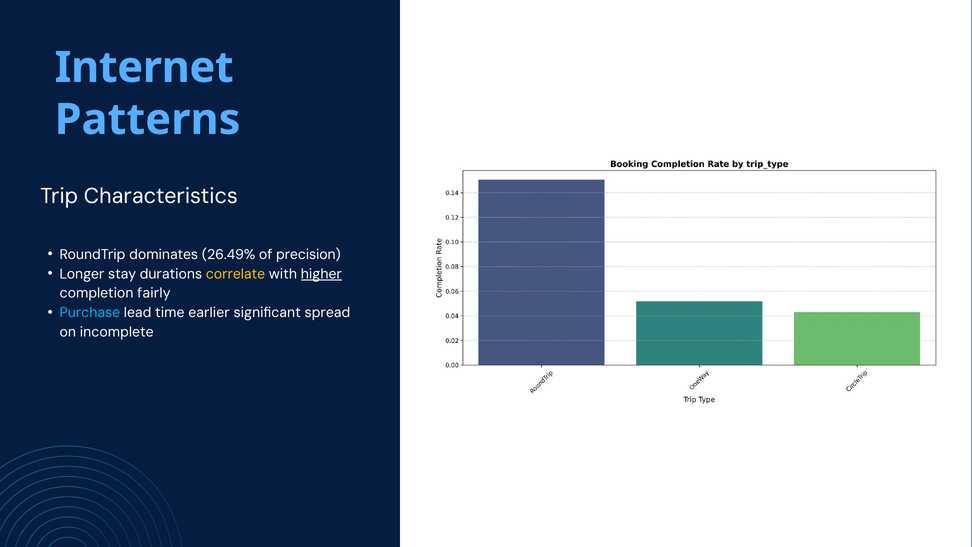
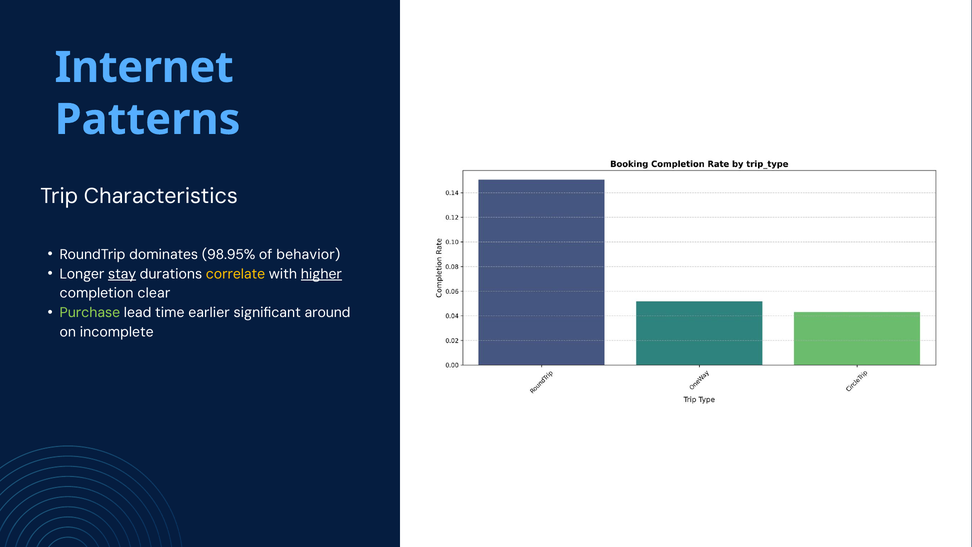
26.49%: 26.49% -> 98.95%
precision: precision -> behavior
stay underline: none -> present
fairly: fairly -> clear
Purchase colour: light blue -> light green
spread: spread -> around
